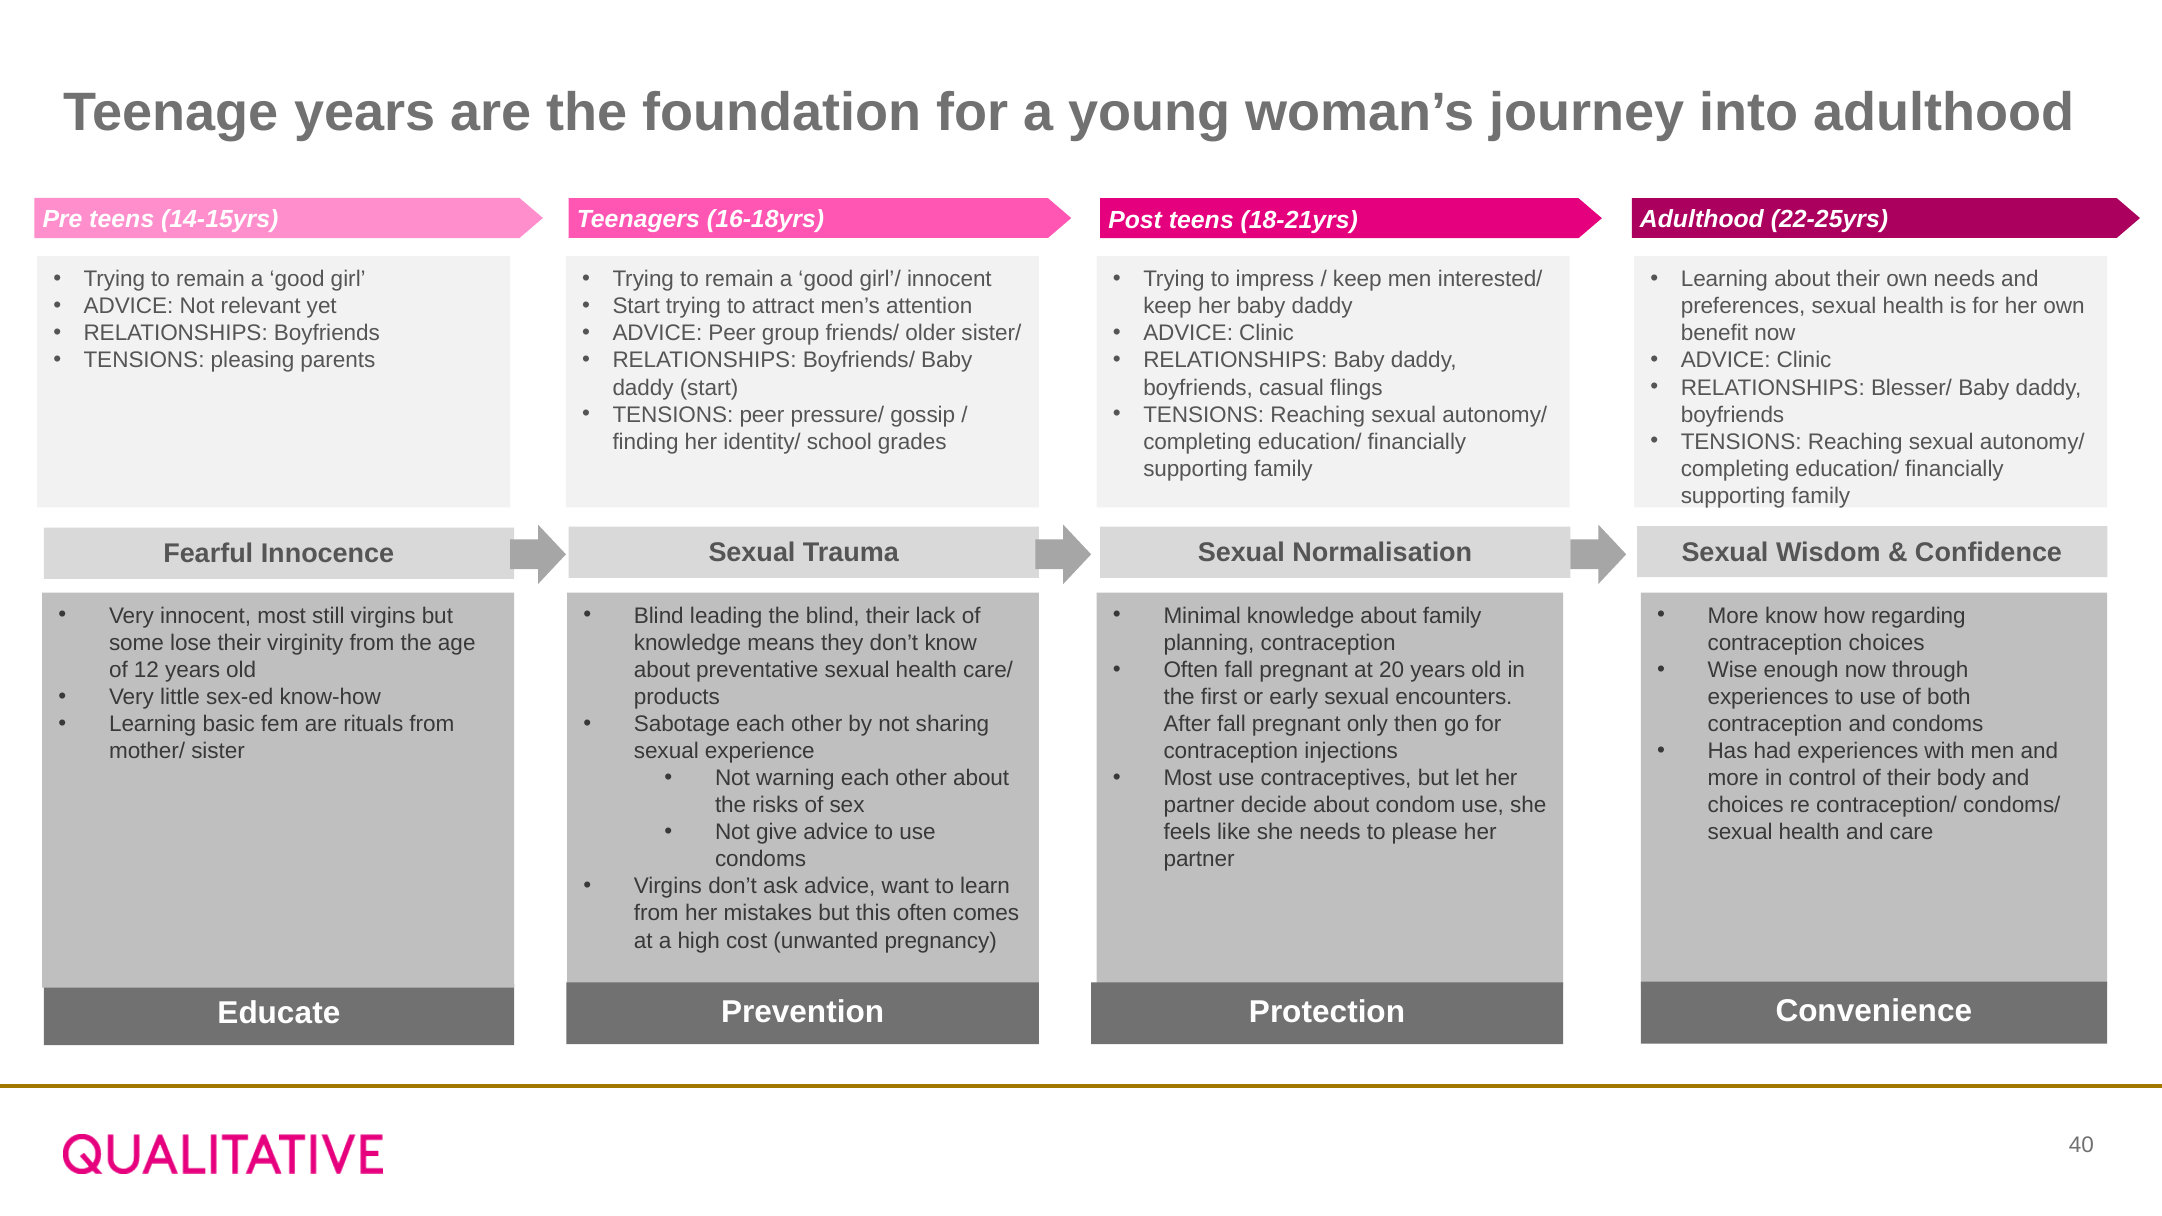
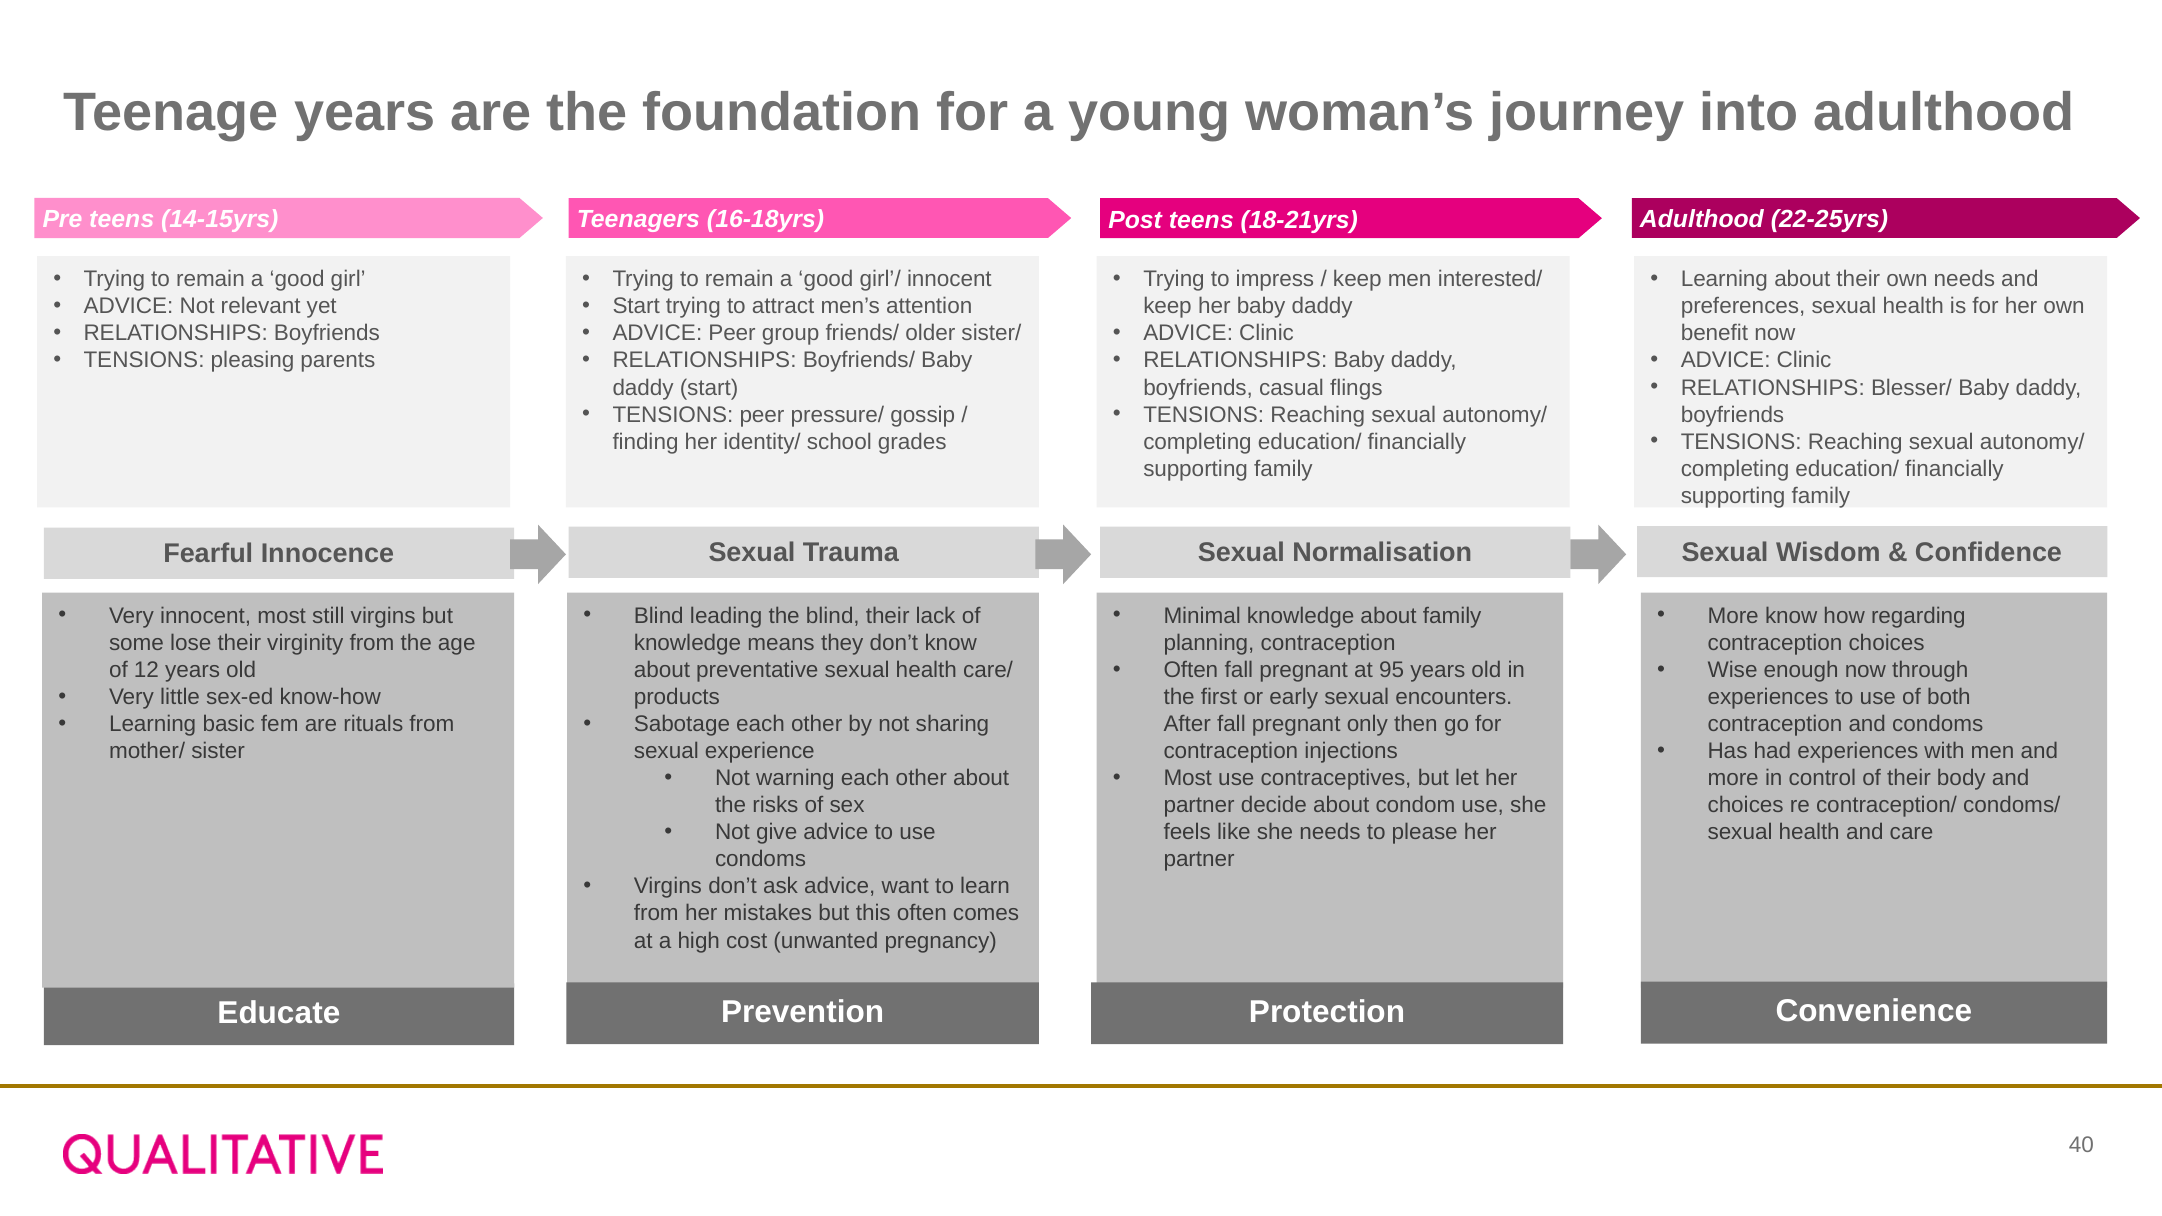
20: 20 -> 95
